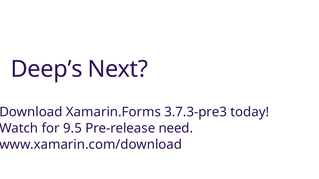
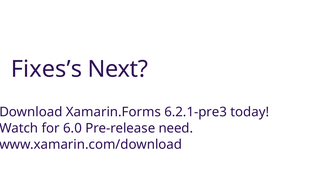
Deep’s: Deep’s -> Fixes’s
3.7.3-pre3: 3.7.3-pre3 -> 6.2.1-pre3
9.5: 9.5 -> 6.0
